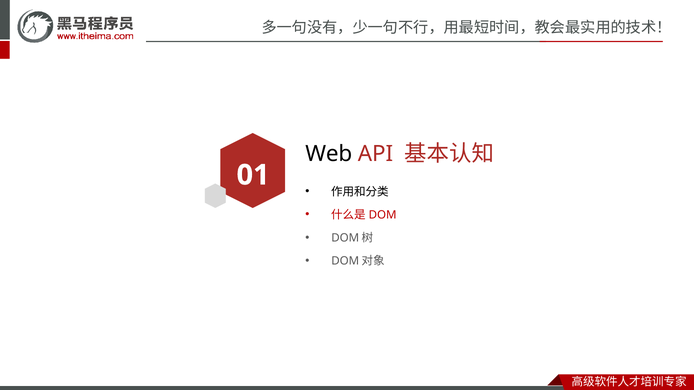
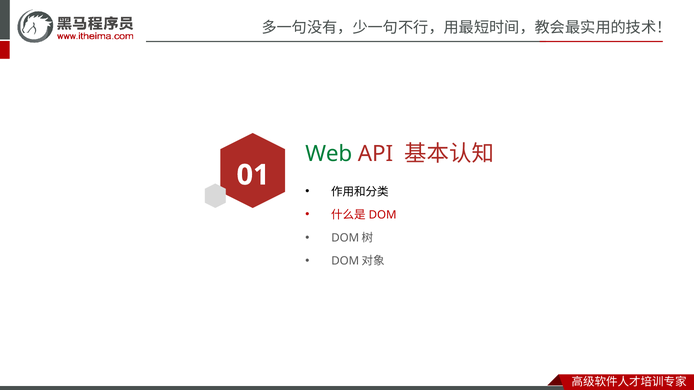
Web colour: black -> green
